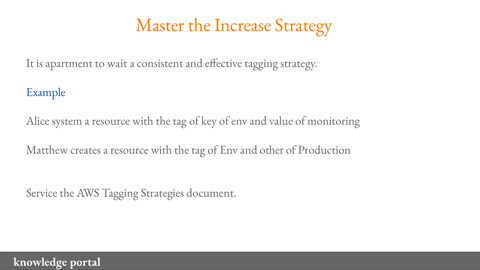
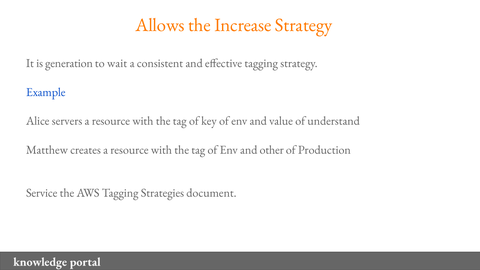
Master: Master -> Allows
apartment: apartment -> generation
system: system -> servers
monitoring: monitoring -> understand
